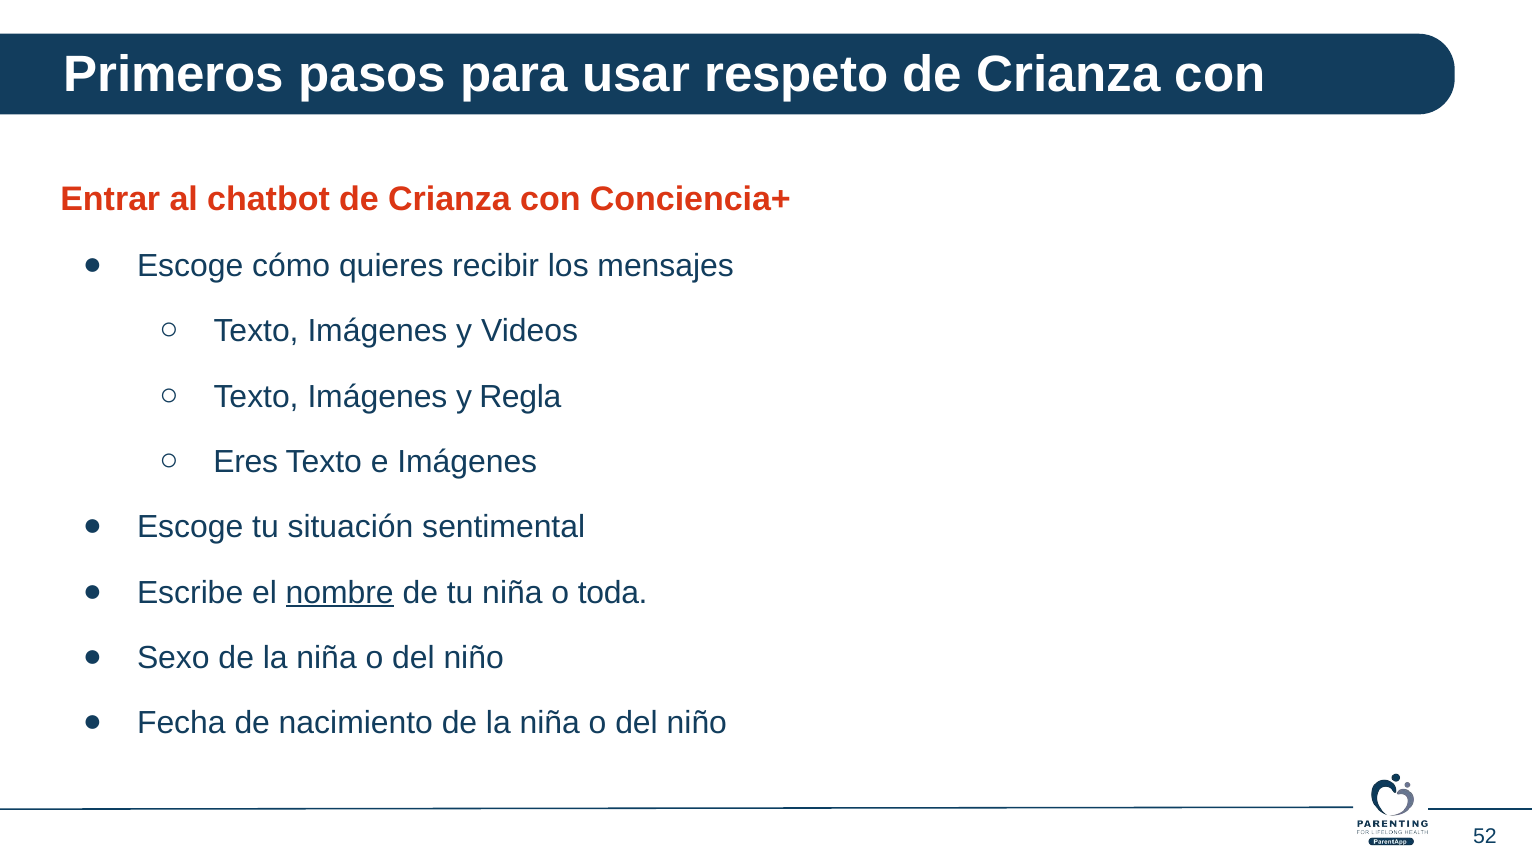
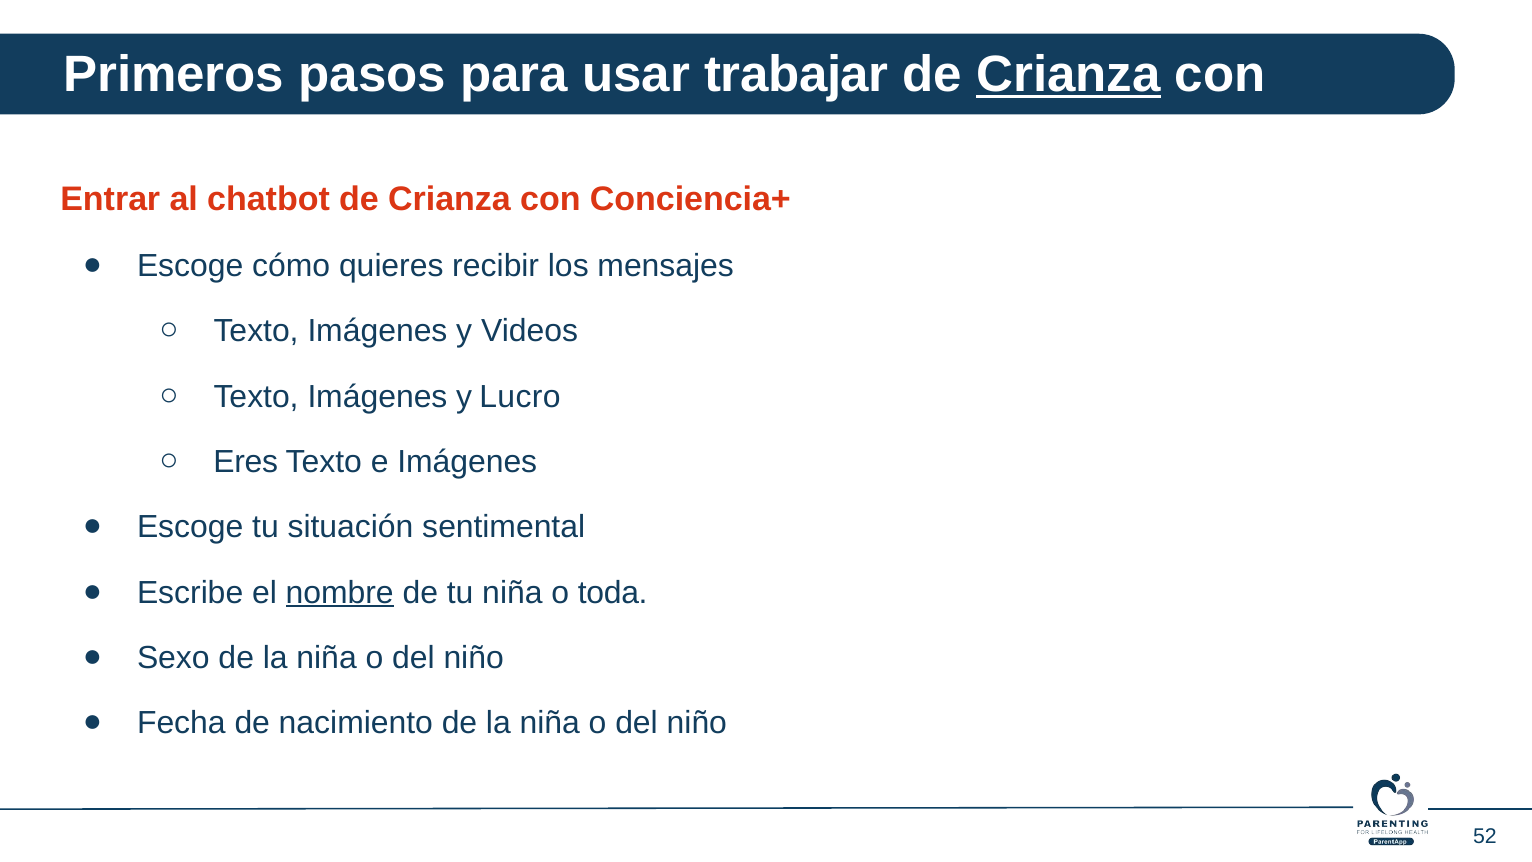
respeto: respeto -> trabajar
Crianza at (1069, 75) underline: none -> present
Regla: Regla -> Lucro
